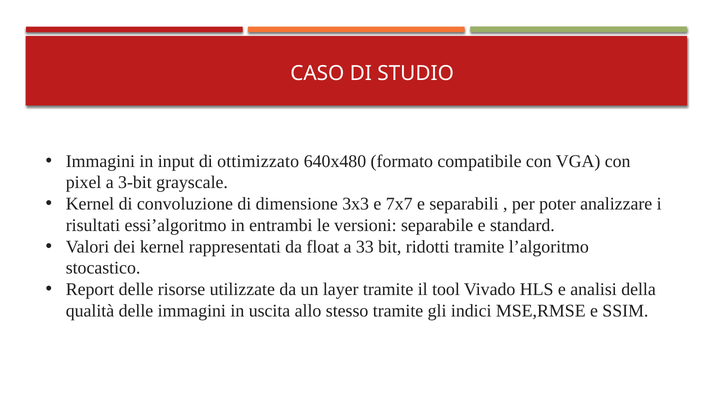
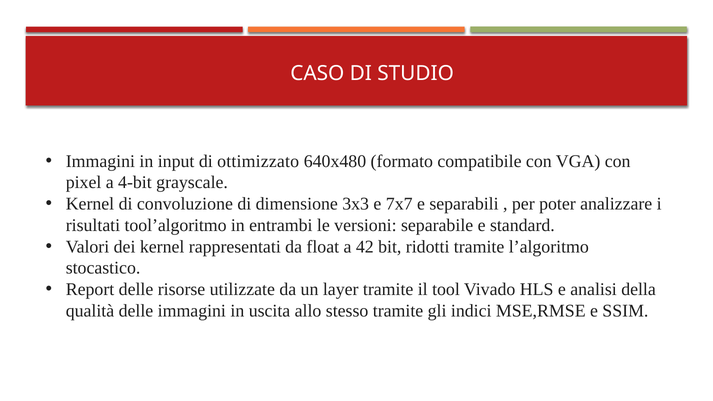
3-bit: 3-bit -> 4-bit
essi’algoritmo: essi’algoritmo -> tool’algoritmo
33: 33 -> 42
